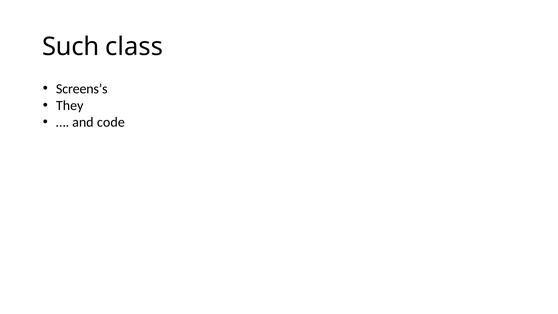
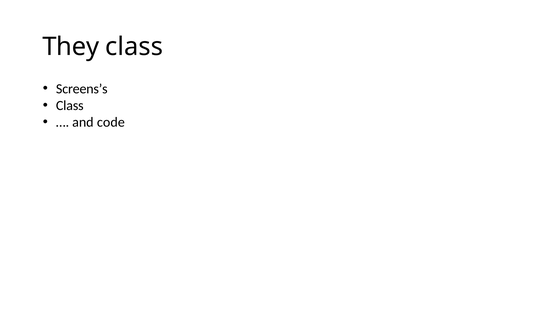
Such: Such -> They
They at (70, 106): They -> Class
